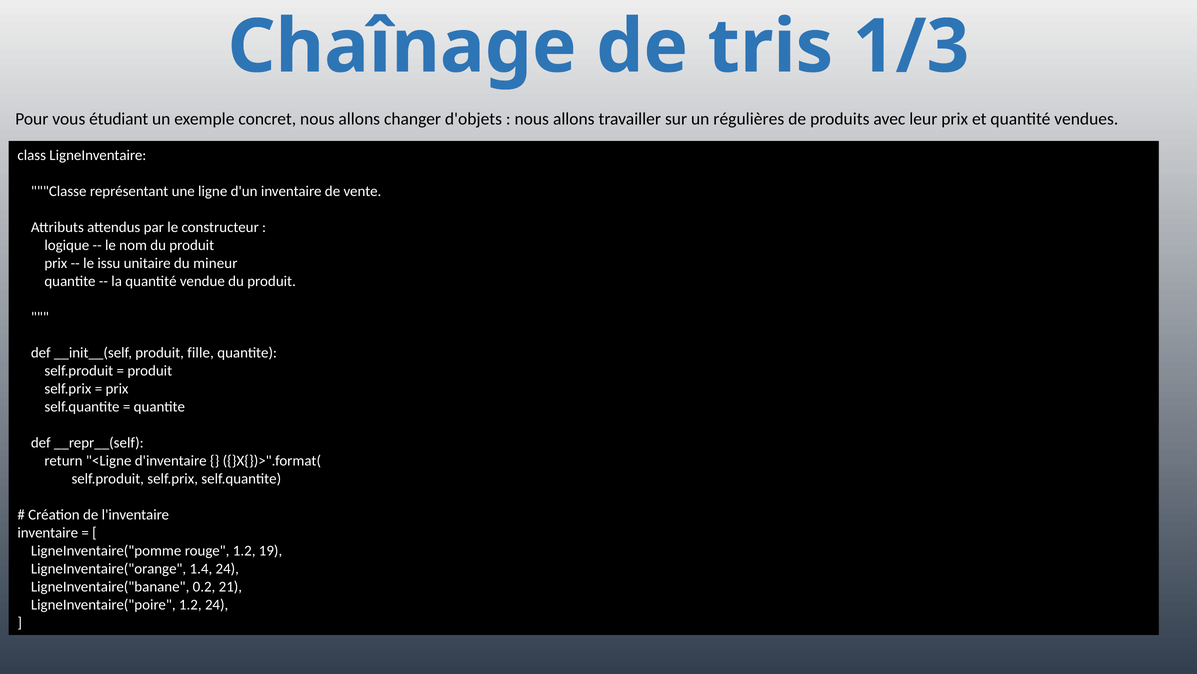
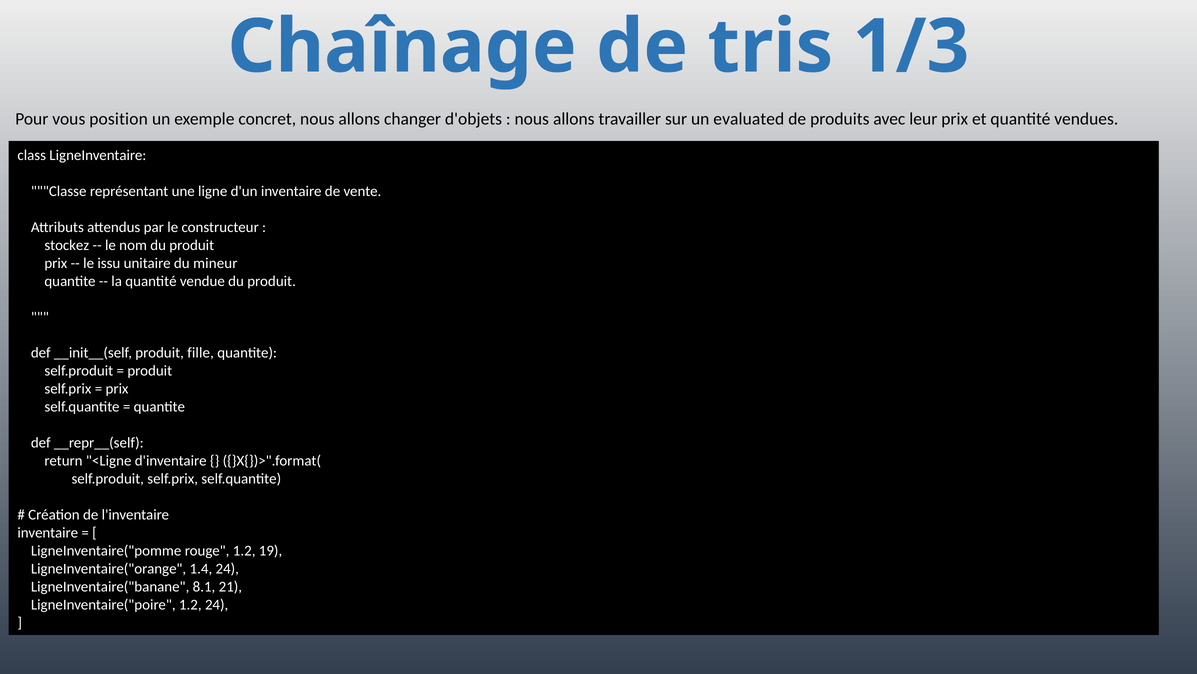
étudiant: étudiant -> position
régulières: régulières -> evaluated
logique: logique -> stockez
0.2: 0.2 -> 8.1
